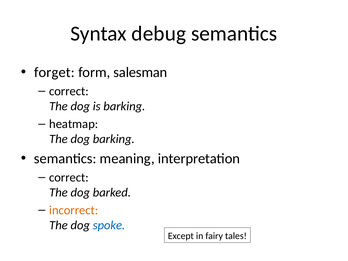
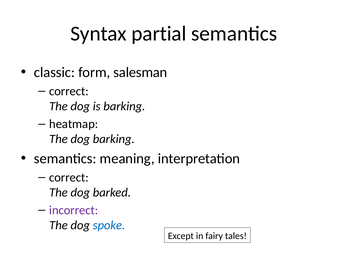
debug: debug -> partial
forget: forget -> classic
incorrect colour: orange -> purple
